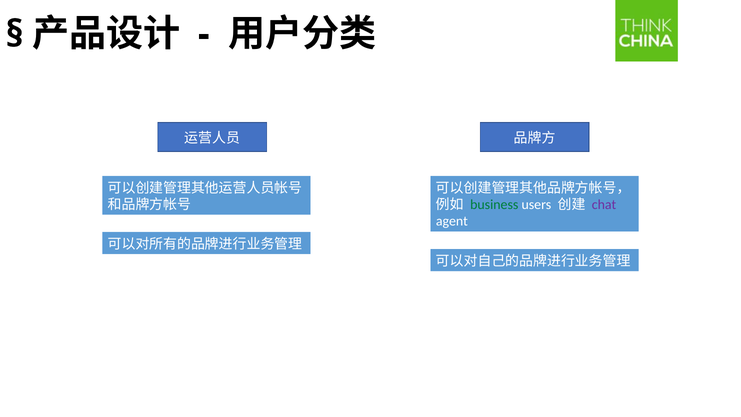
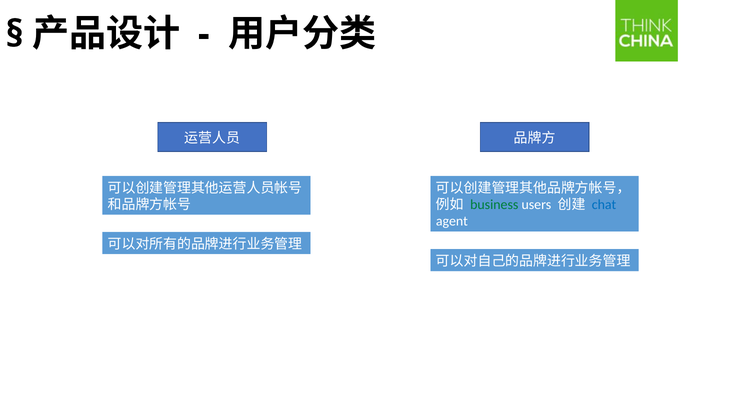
chat colour: purple -> blue
